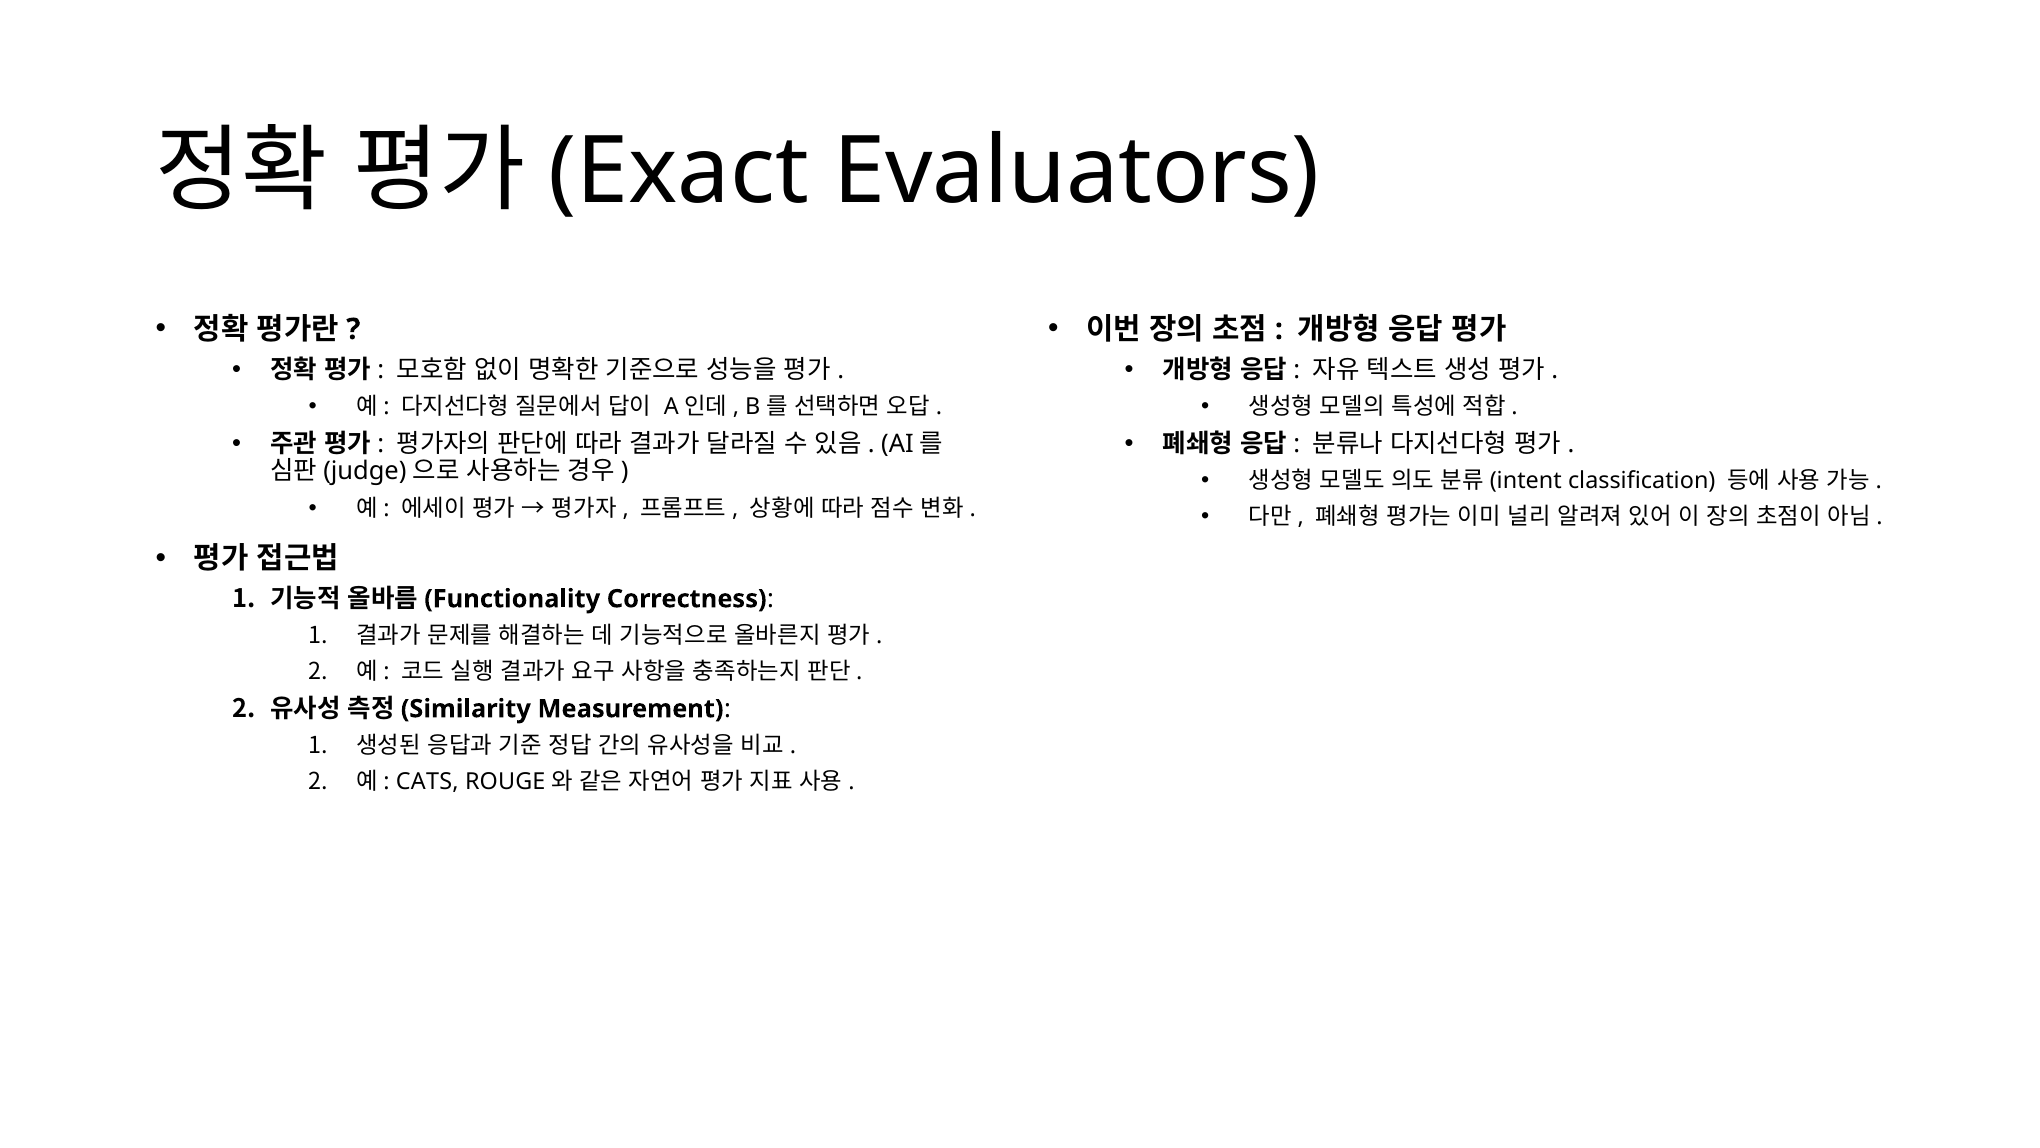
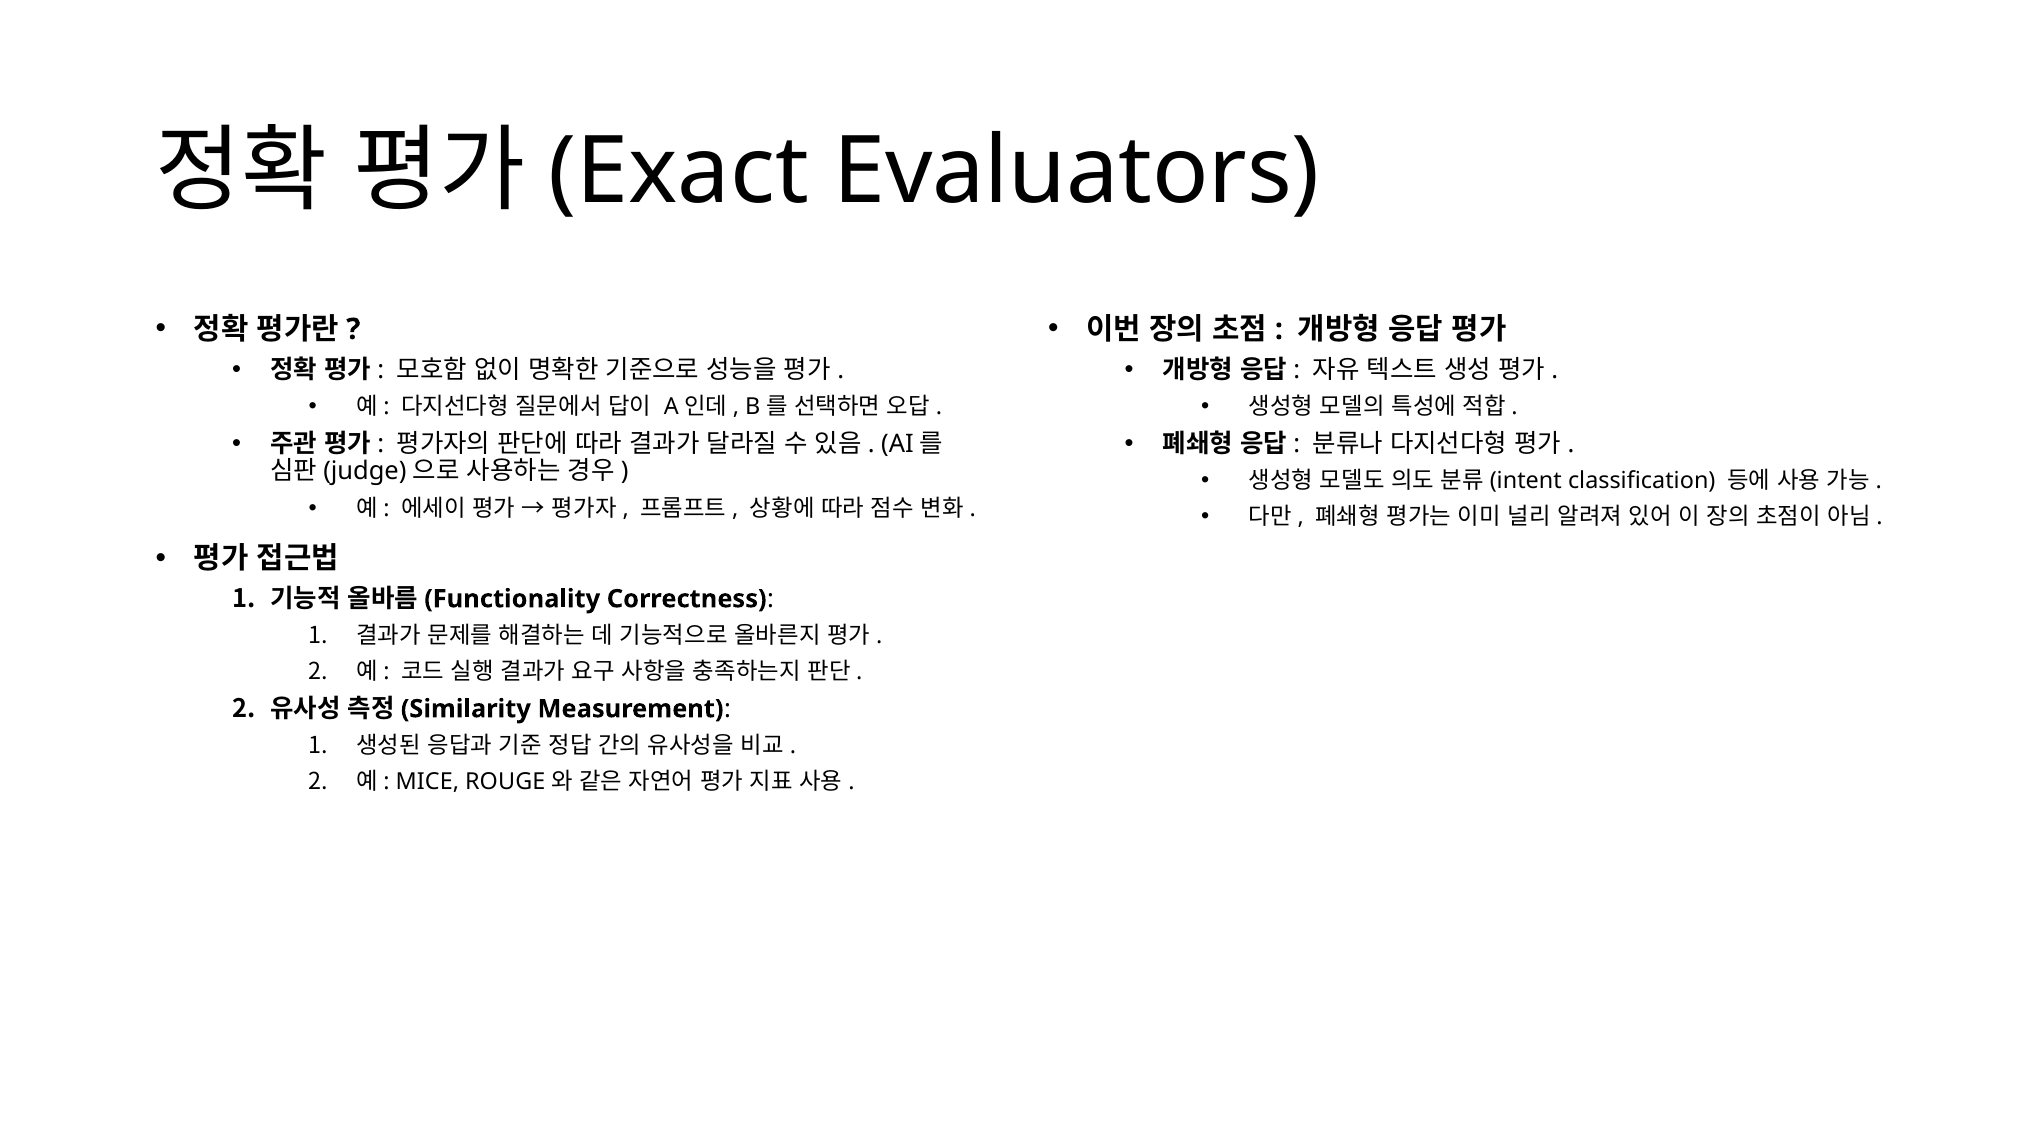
CATS: CATS -> MICE
